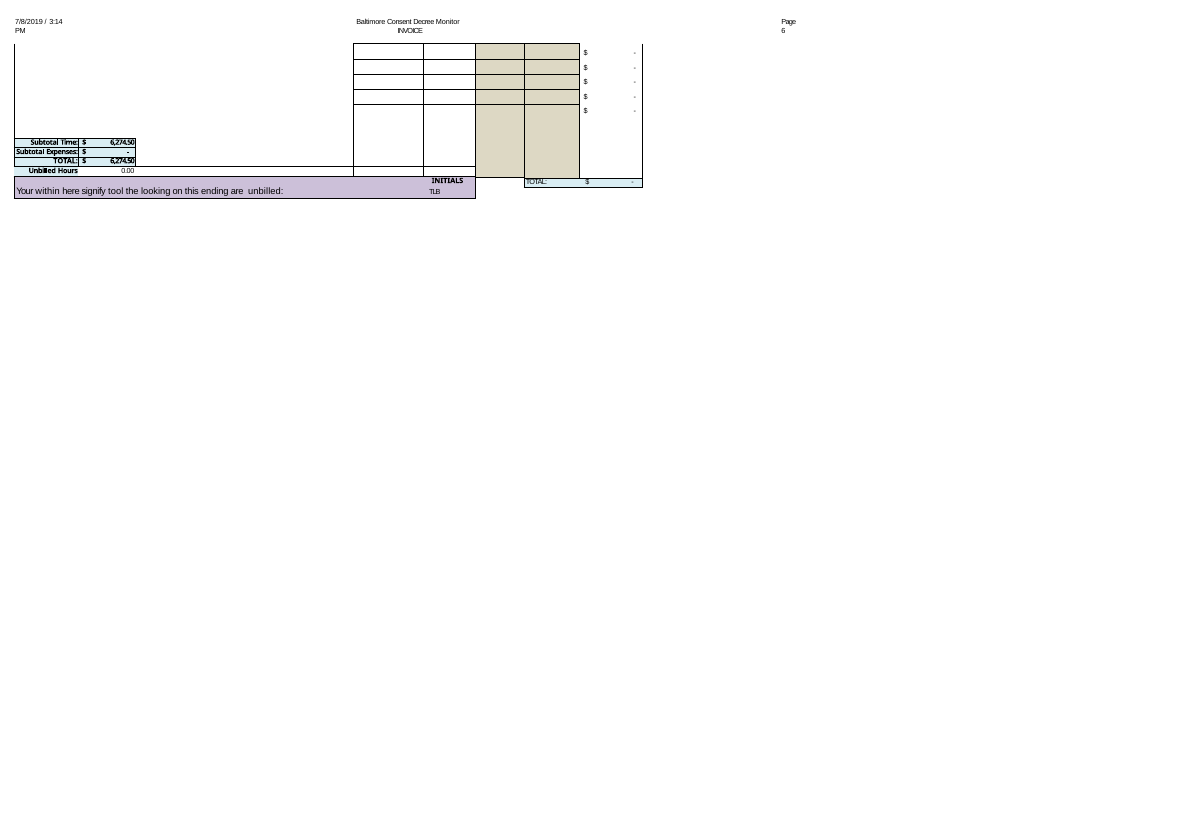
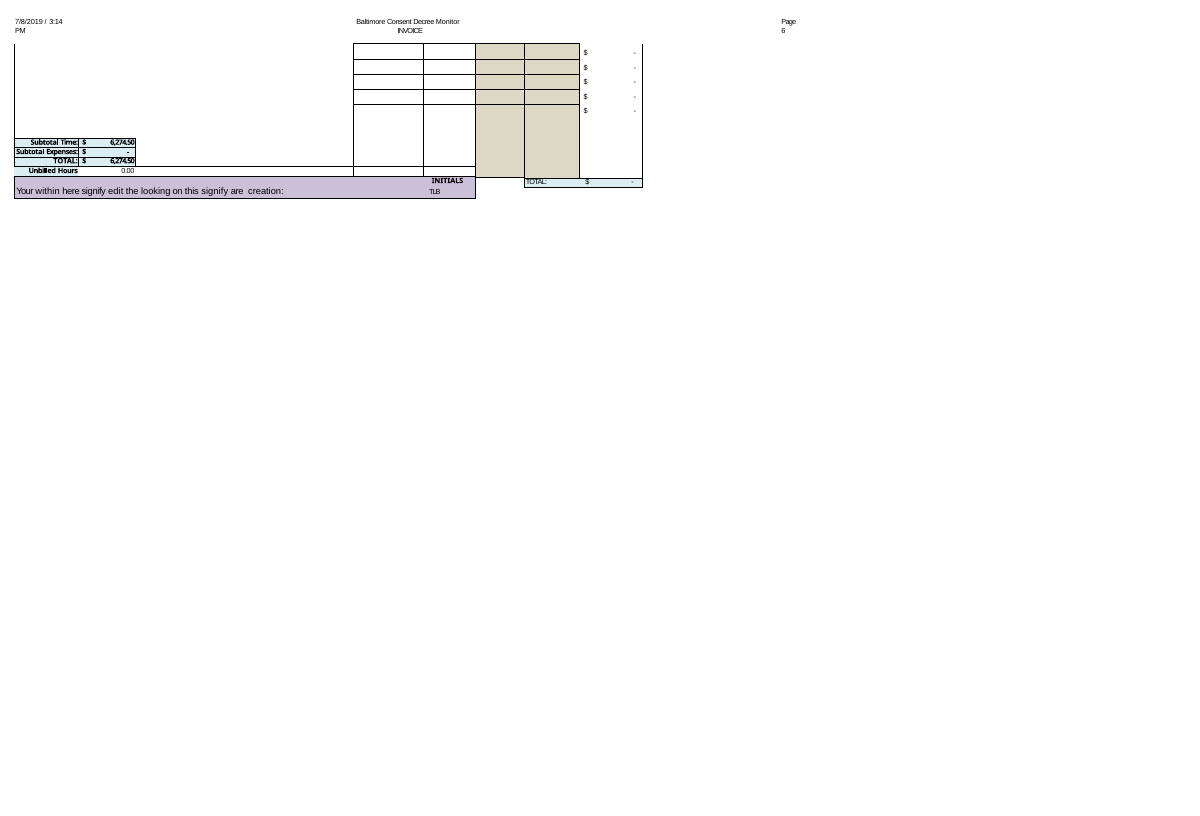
tool: tool -> edit
this ending: ending -> signify
are unbilled: unbilled -> creation
